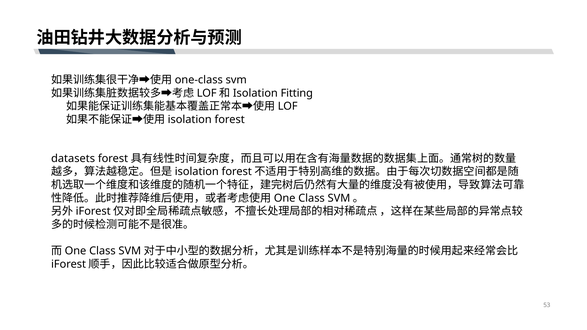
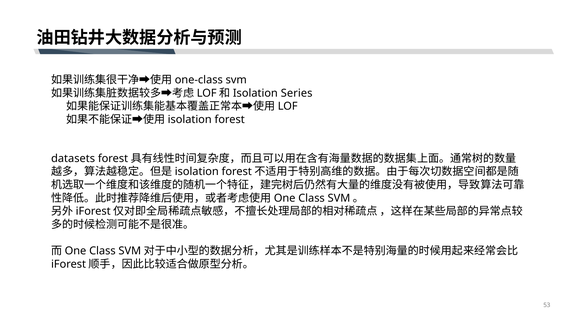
Fitting: Fitting -> Series
